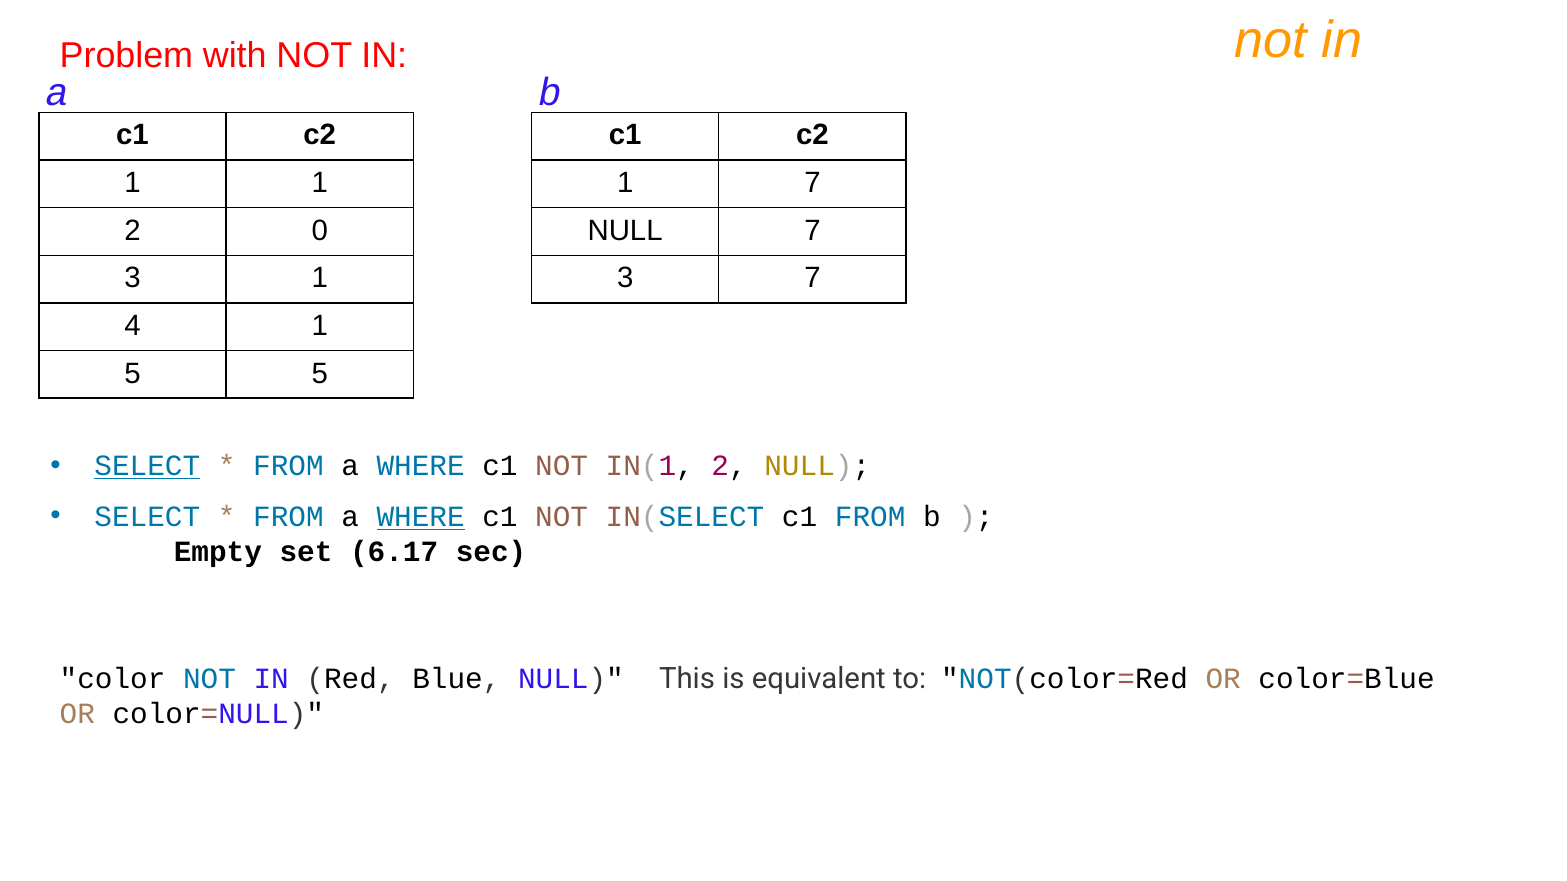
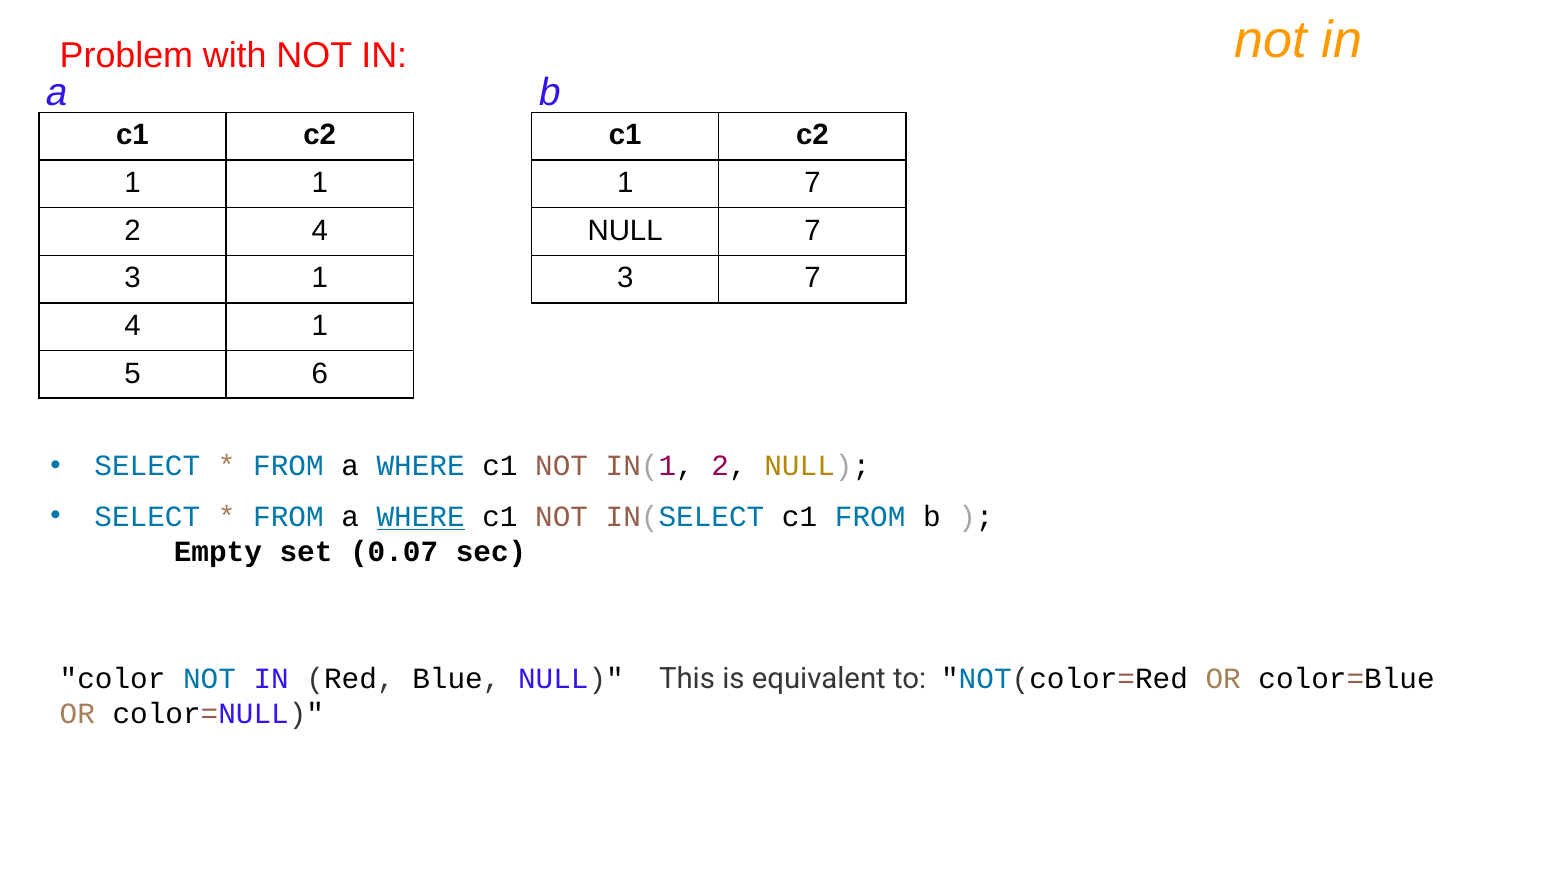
2 0: 0 -> 4
5 5: 5 -> 6
SELECT at (147, 466) underline: present -> none
6.17: 6.17 -> 0.07
